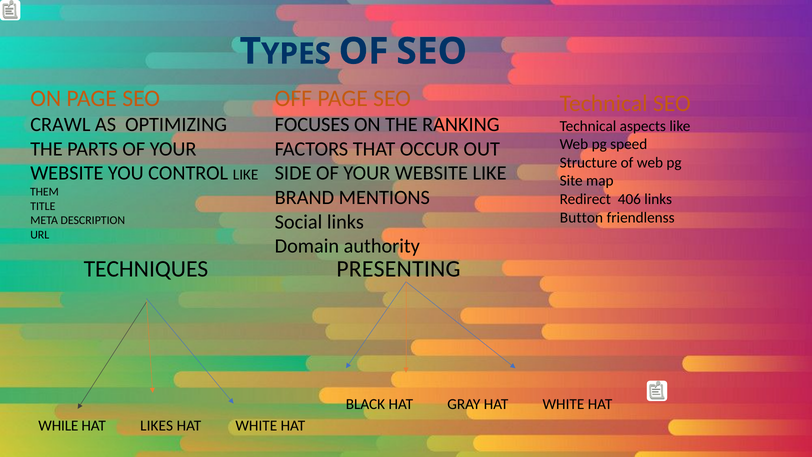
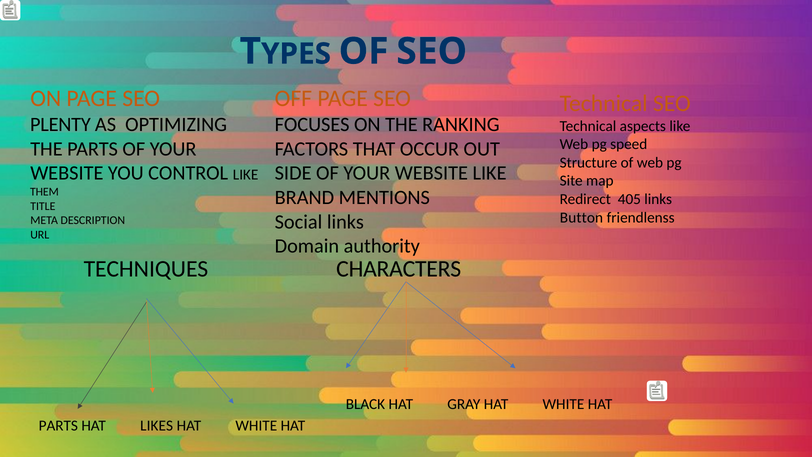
CRAWL: CRAWL -> PLENTY
406: 406 -> 405
PRESENTING: PRESENTING -> CHARACTERS
WHILE at (58, 425): WHILE -> PARTS
